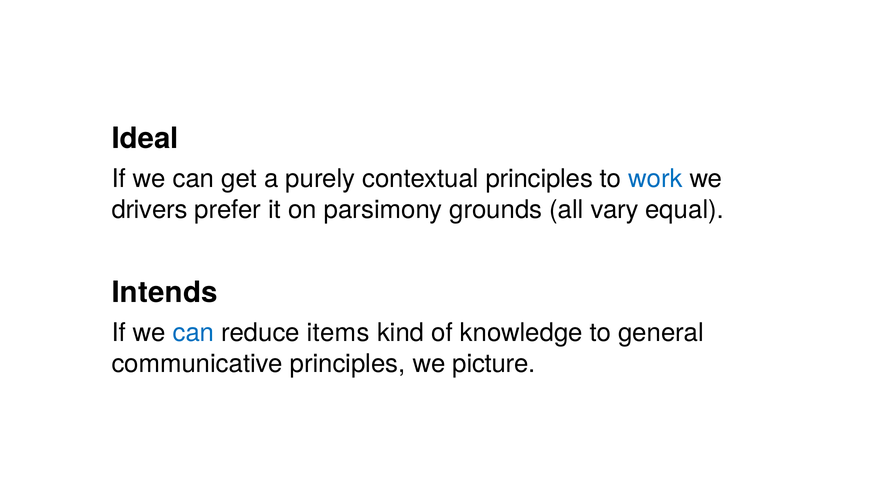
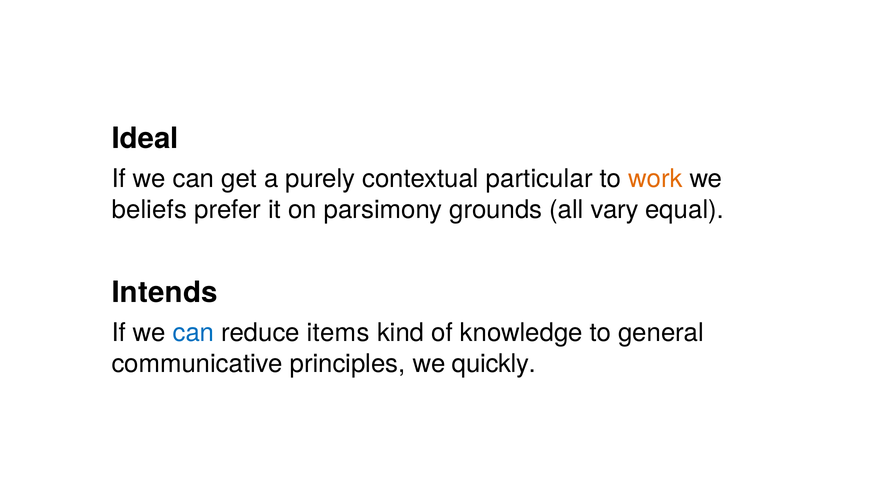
contextual principles: principles -> particular
work colour: blue -> orange
drivers: drivers -> beliefs
picture: picture -> quickly
